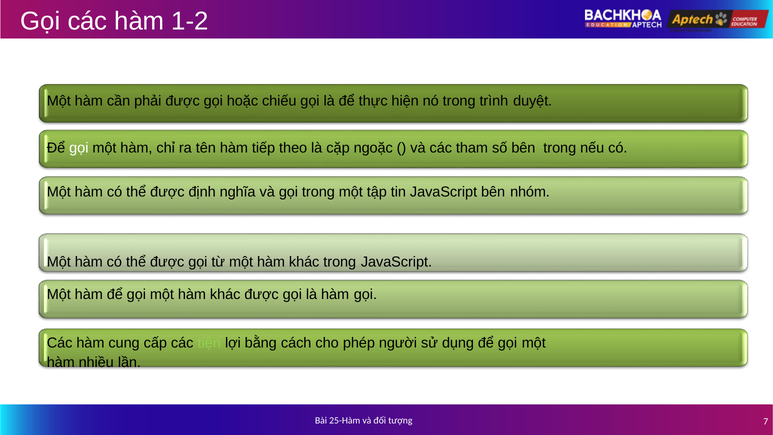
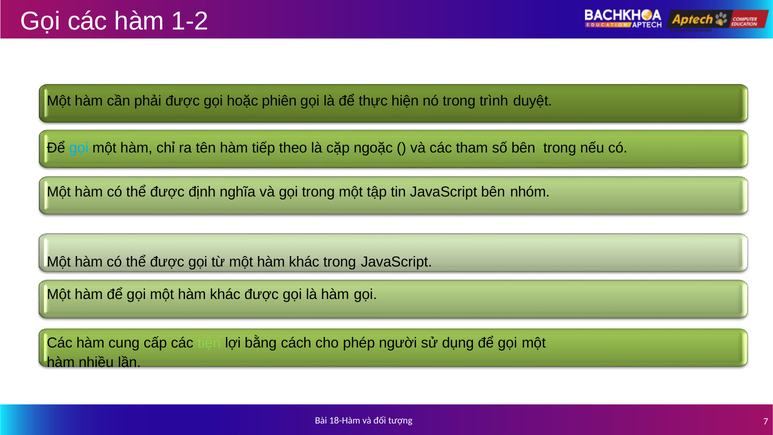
chiếu: chiếu -> phiên
gọi at (79, 148) colour: white -> light blue
25-Hàm: 25-Hàm -> 18-Hàm
